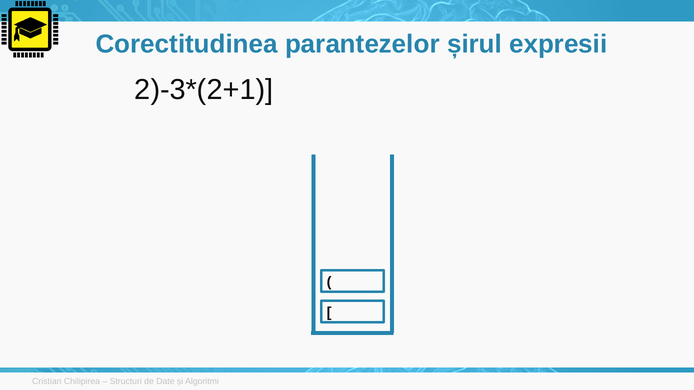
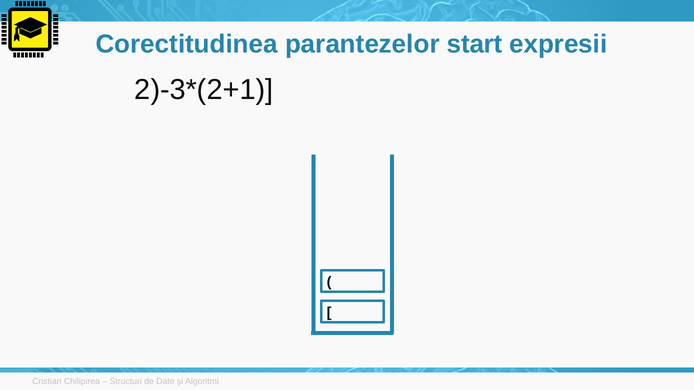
șirul: șirul -> start
